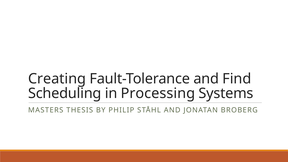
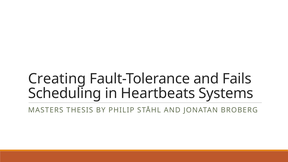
Find: Find -> Fails
Processing: Processing -> Heartbeats
